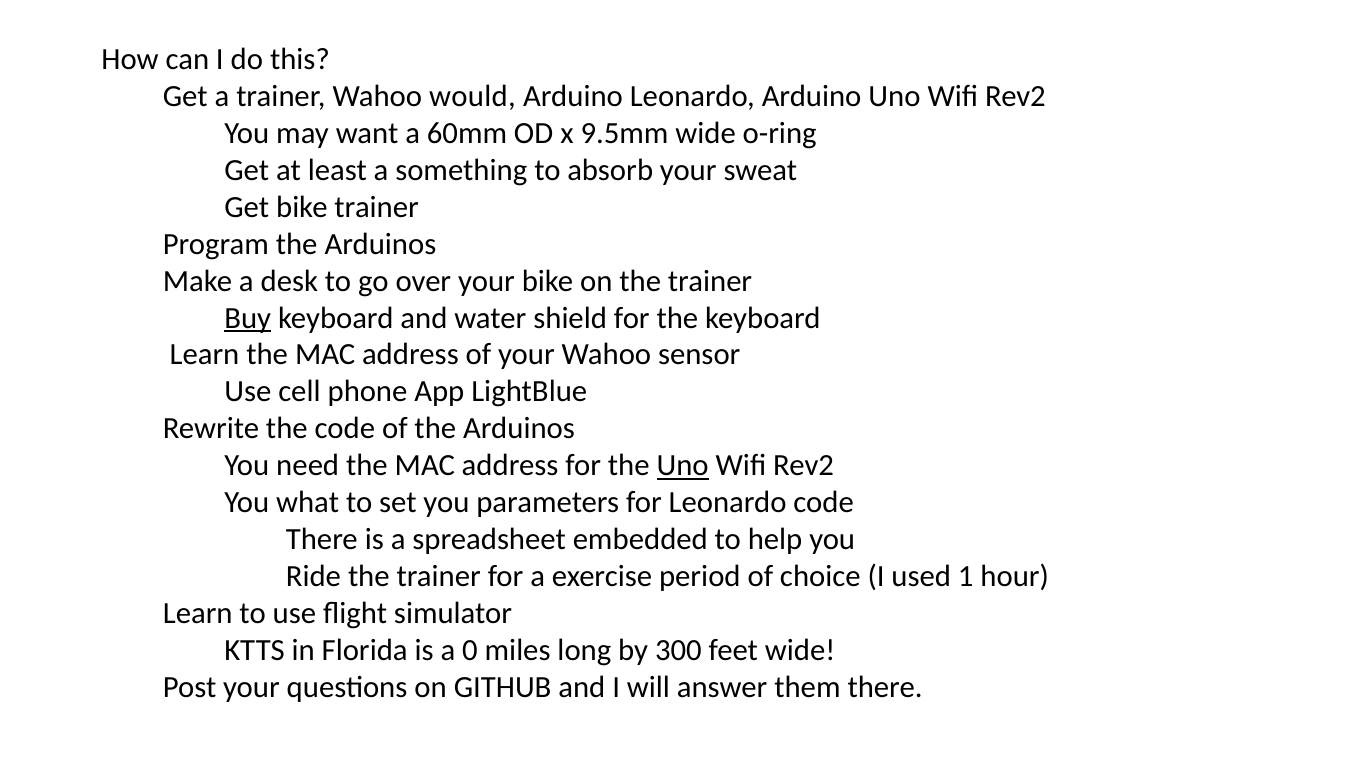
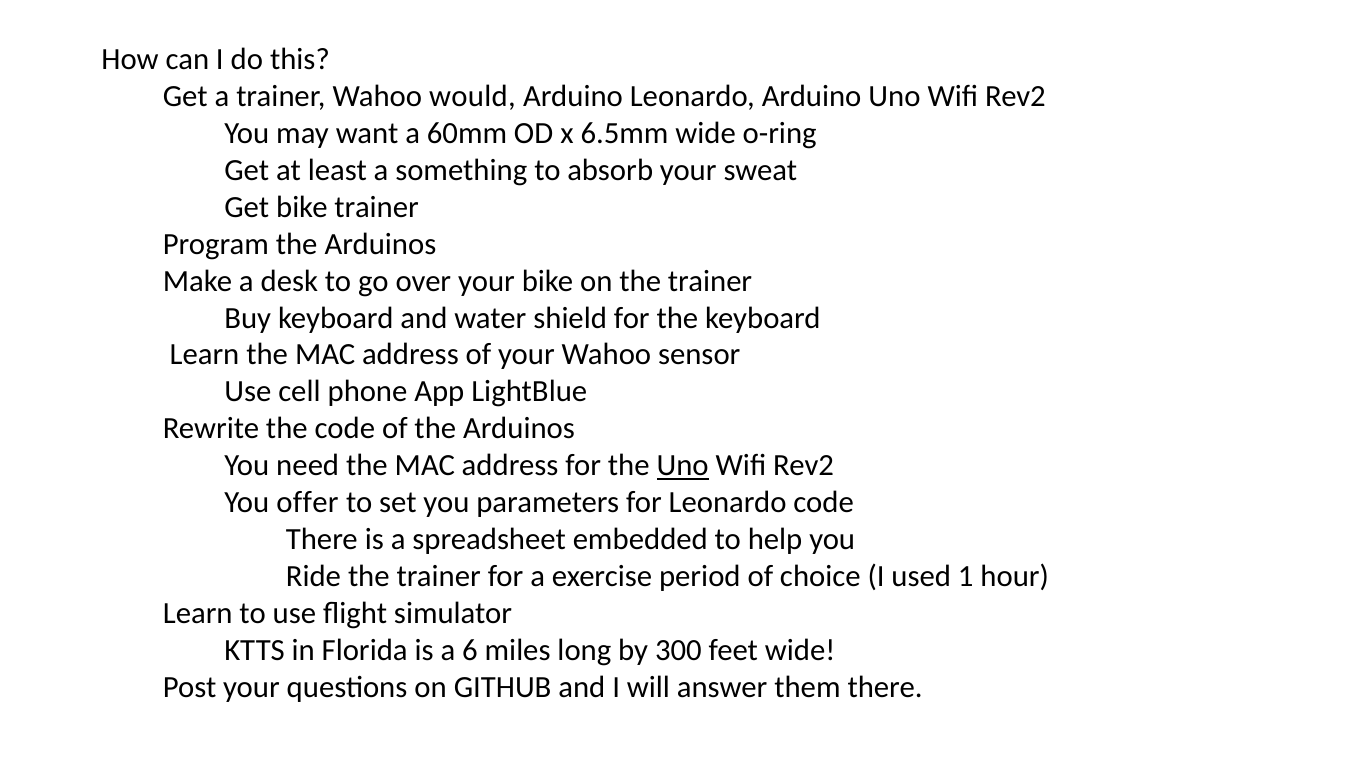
9.5mm: 9.5mm -> 6.5mm
Buy underline: present -> none
what: what -> offer
0: 0 -> 6
